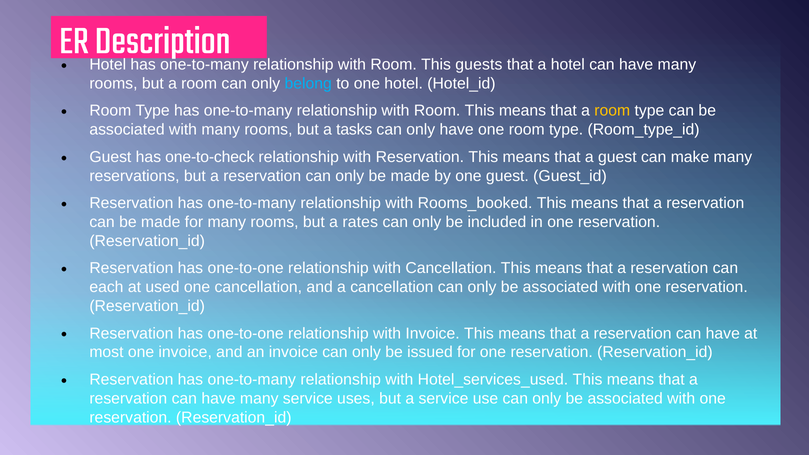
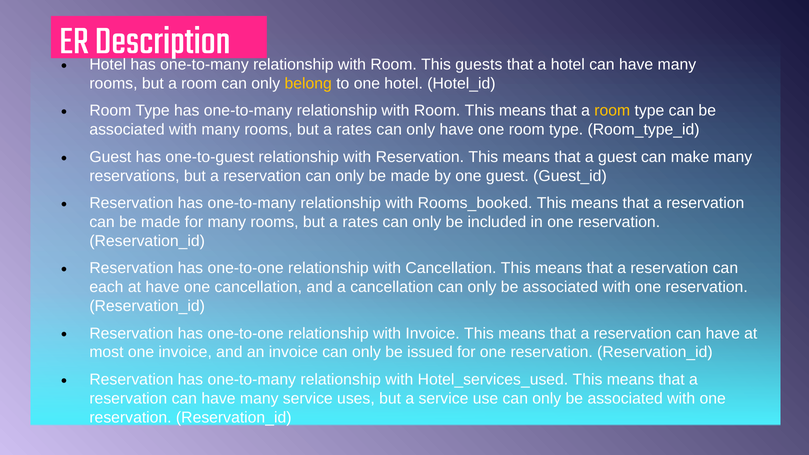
belong colour: light blue -> yellow
tasks at (354, 130): tasks -> rates
one-to-check: one-to-check -> one-to-guest
at used: used -> have
